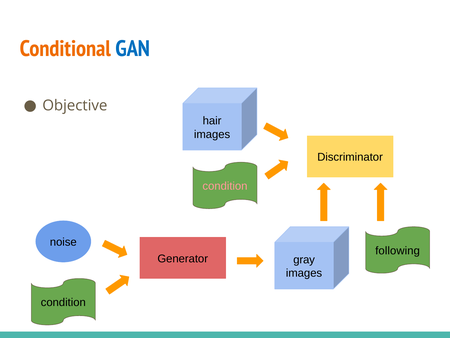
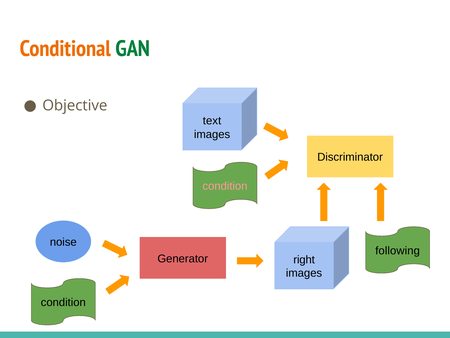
GAN colour: blue -> green
hair: hair -> text
gray: gray -> right
